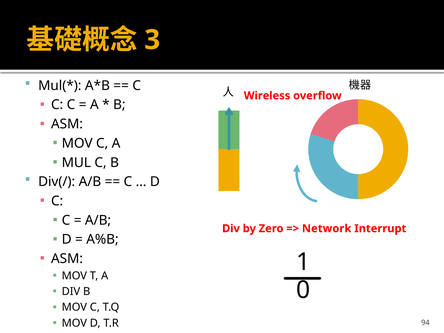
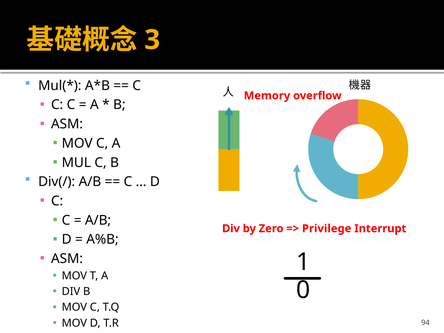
Wireless: Wireless -> Memory
Network: Network -> Privilege
